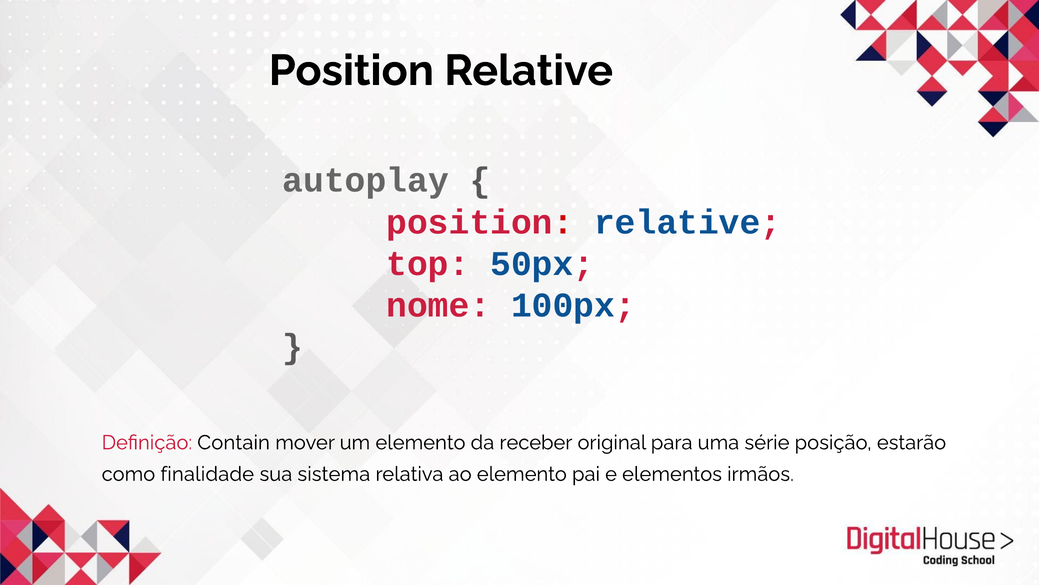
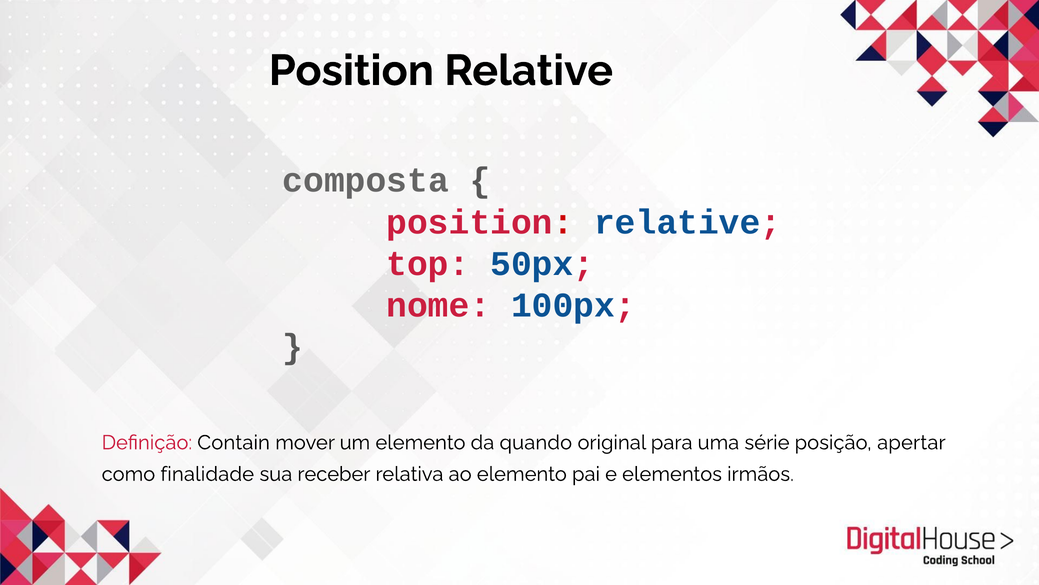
autoplay: autoplay -> composta
receber: receber -> quando
estarão: estarão -> apertar
sistema: sistema -> receber
